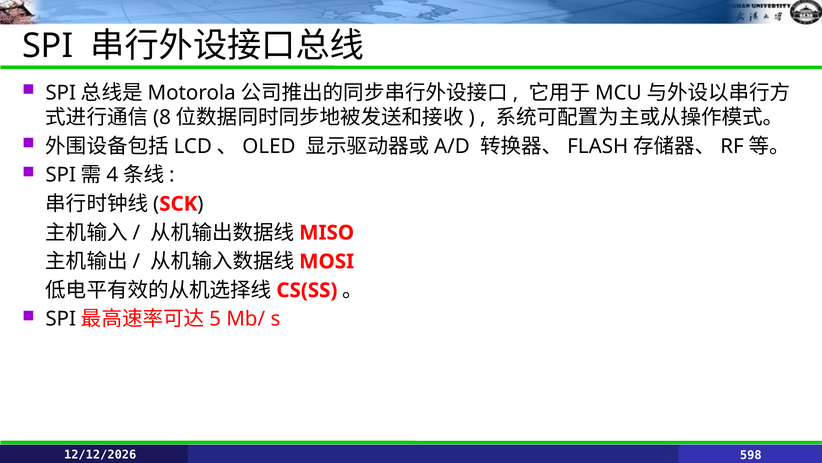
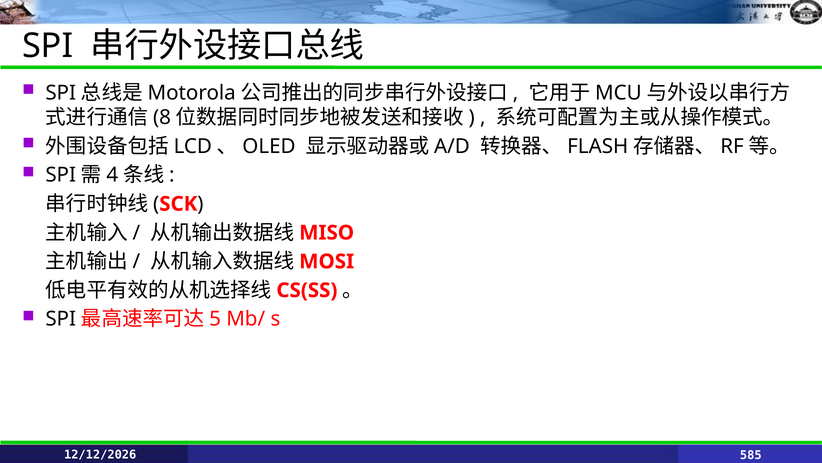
598: 598 -> 585
